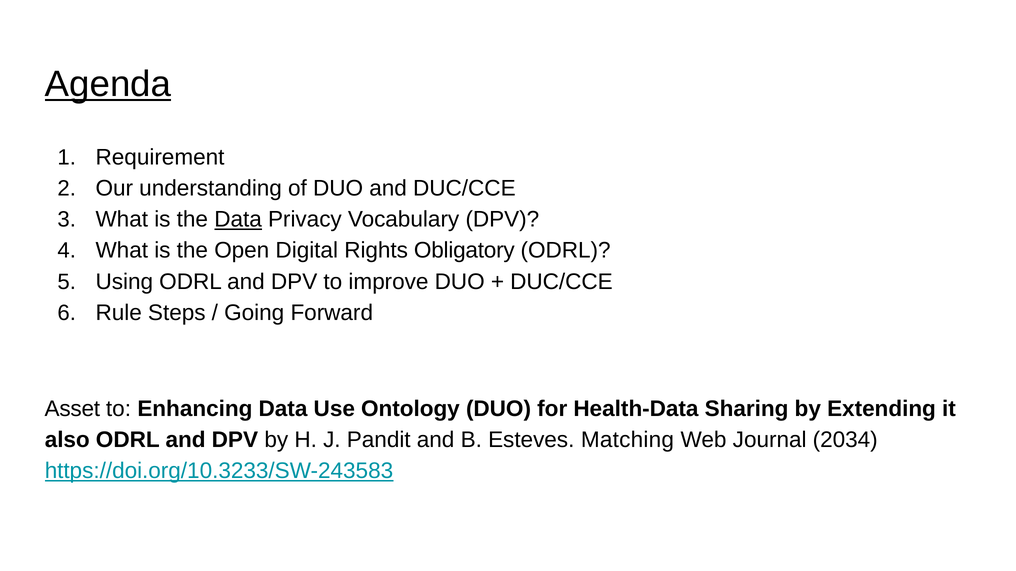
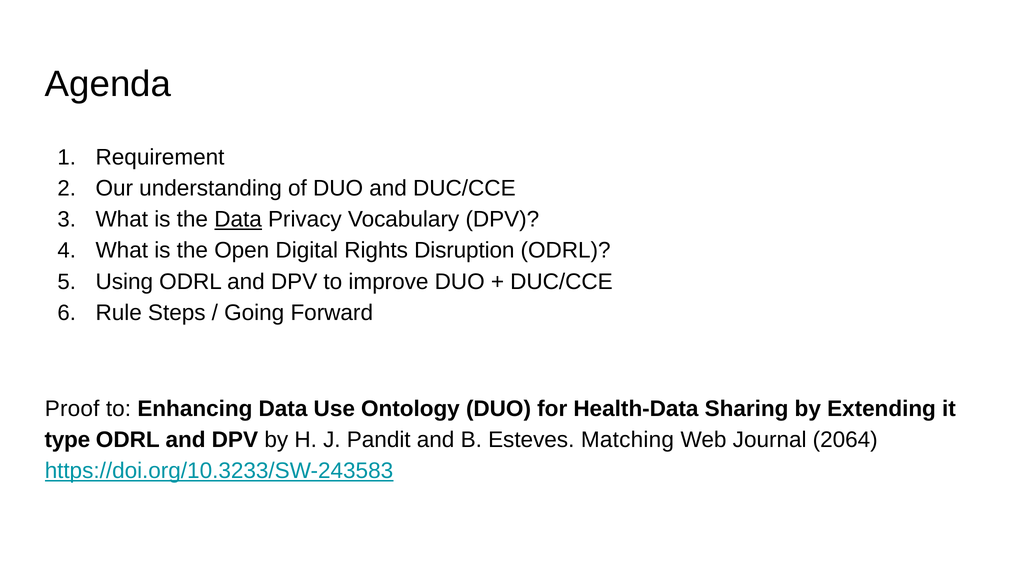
Agenda underline: present -> none
Obligatory: Obligatory -> Disruption
Asset: Asset -> Proof
also: also -> type
2034: 2034 -> 2064
